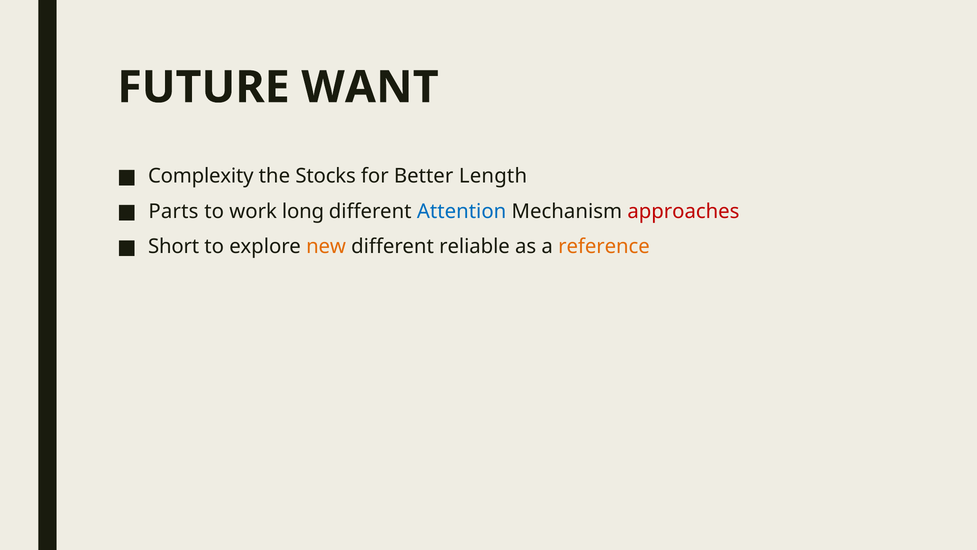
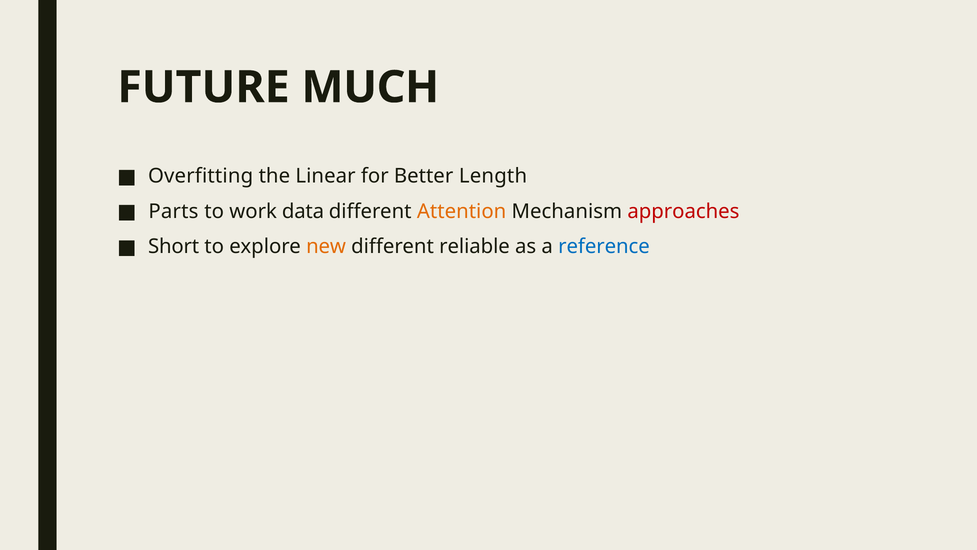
WANT: WANT -> MUCH
Complexity: Complexity -> Overfitting
Stocks: Stocks -> Linear
long: long -> data
Attention colour: blue -> orange
reference colour: orange -> blue
